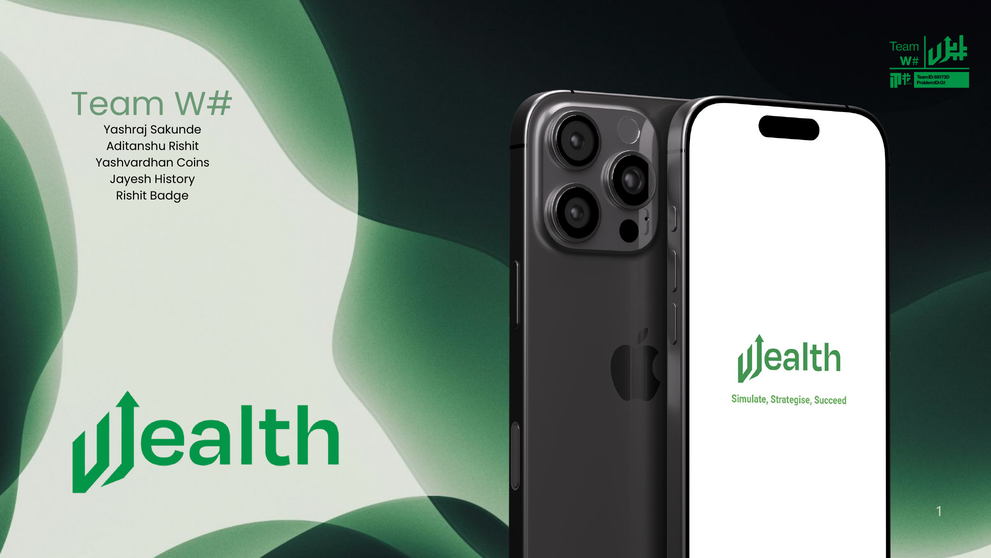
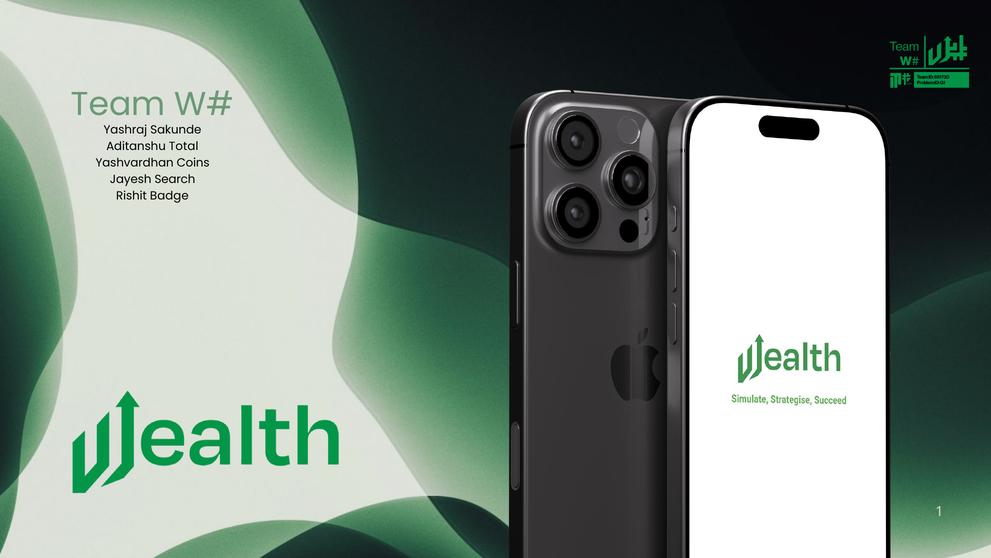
Aditanshu Rishit: Rishit -> Total
History: History -> Search
